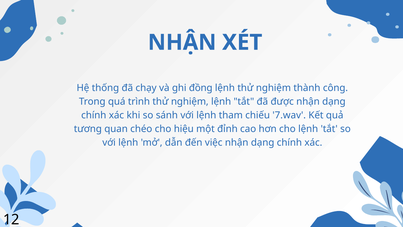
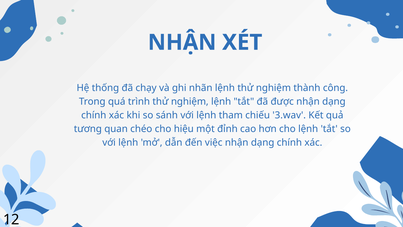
đồng: đồng -> nhãn
7.wav: 7.wav -> 3.wav
